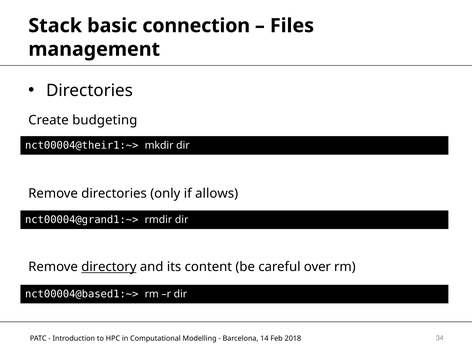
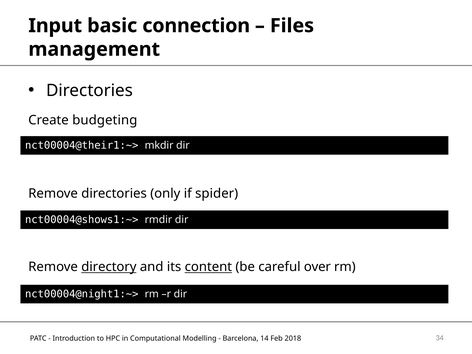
Stack: Stack -> Input
allows: allows -> spider
nct00004@grand1:~>: nct00004@grand1:~> -> nct00004@shows1:~>
content underline: none -> present
nct00004@based1:~>: nct00004@based1:~> -> nct00004@night1:~>
